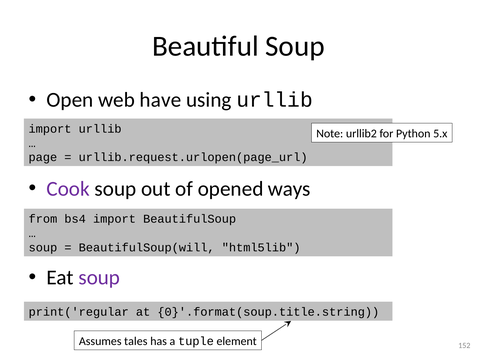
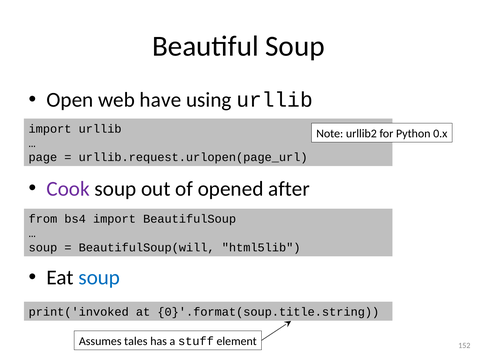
5.x: 5.x -> 0.x
ways: ways -> after
soup at (99, 278) colour: purple -> blue
print('regular: print('regular -> print('invoked
tuple: tuple -> stuff
